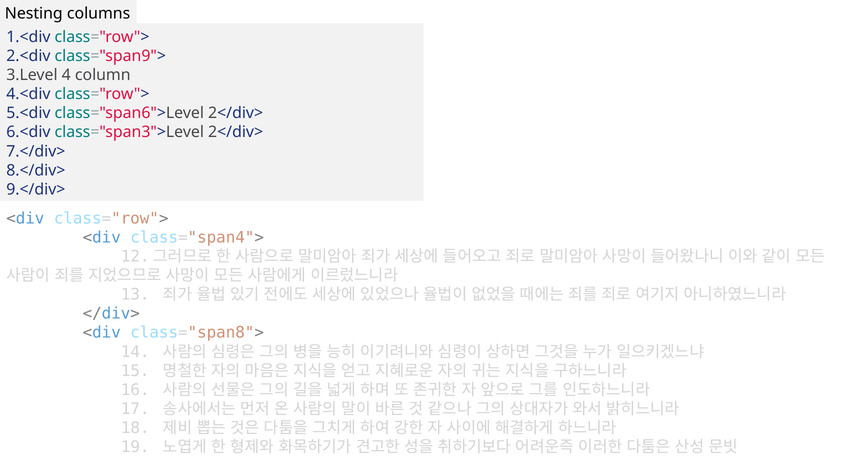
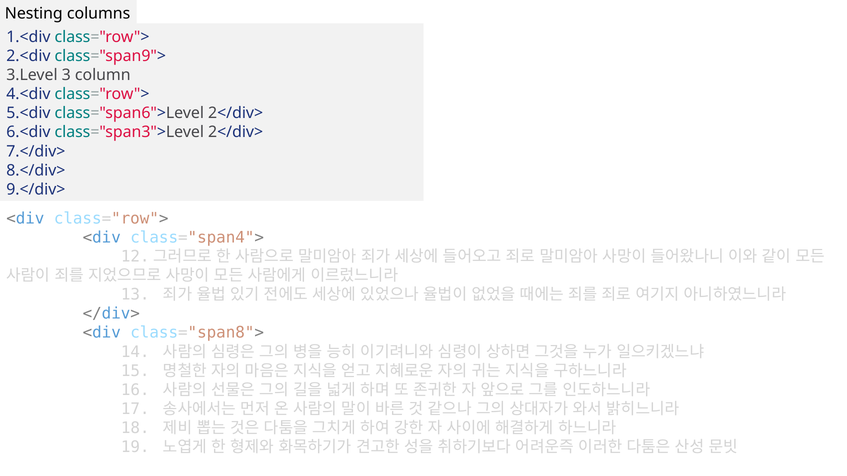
4: 4 -> 3
